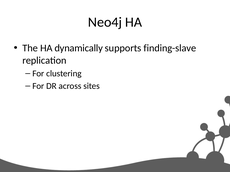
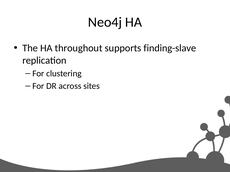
dynamically: dynamically -> throughout
